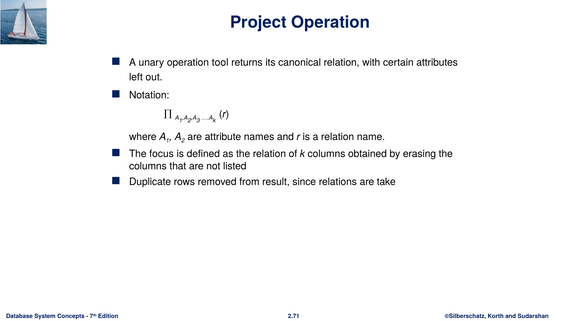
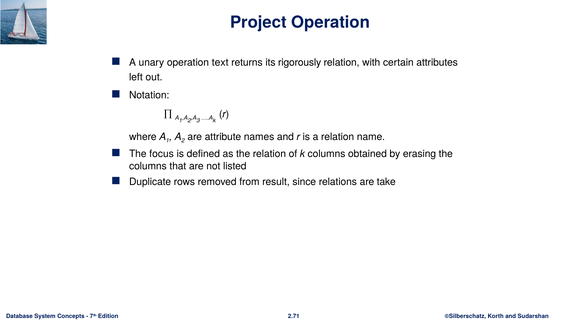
tool: tool -> text
canonical: canonical -> rigorously
